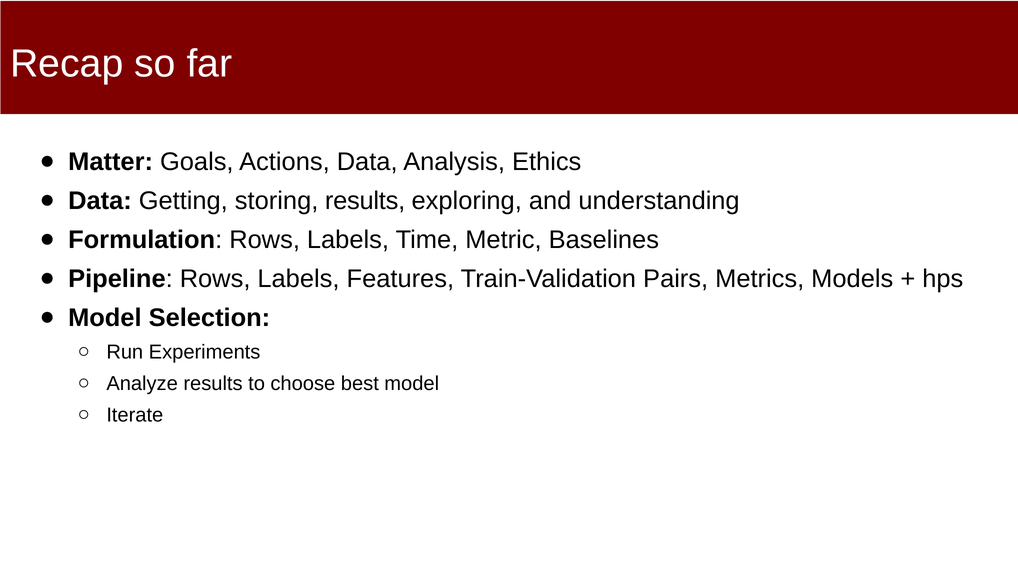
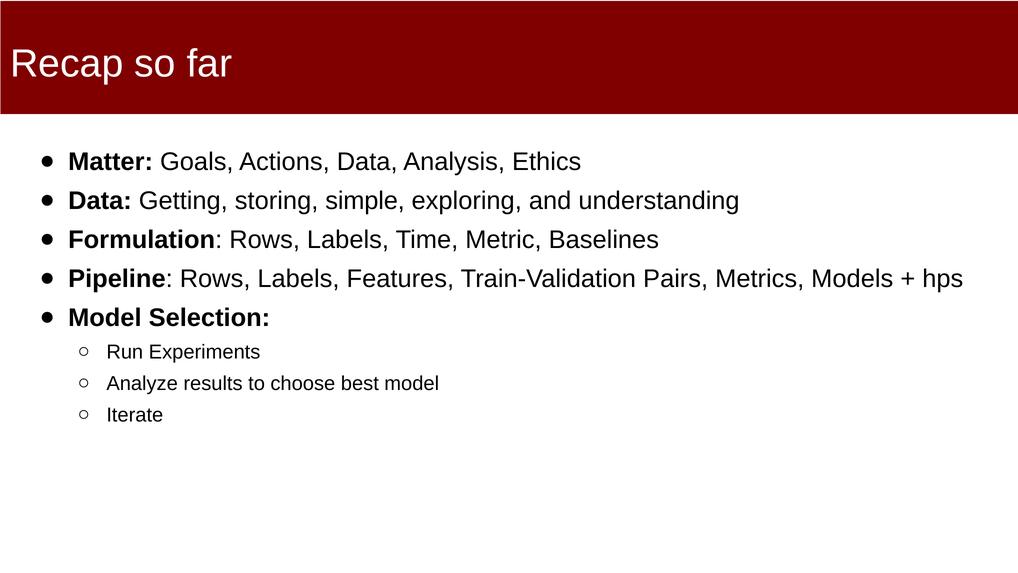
storing results: results -> simple
